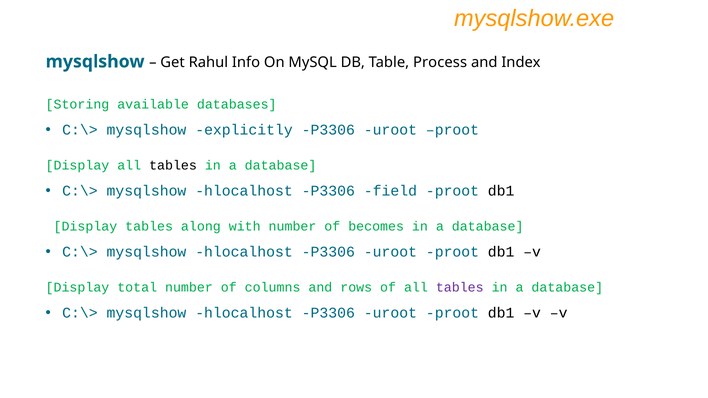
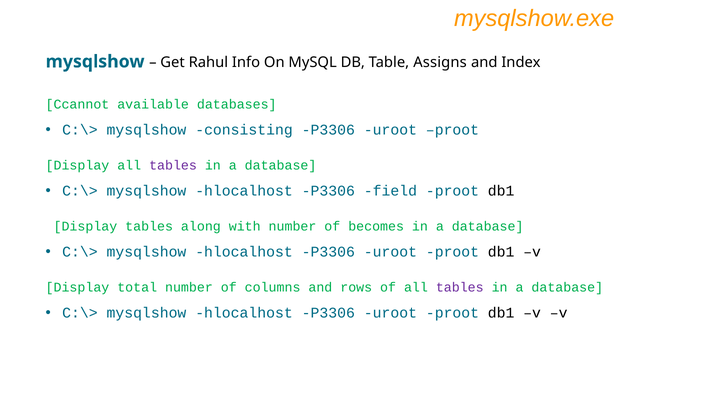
Process: Process -> Assigns
Storing: Storing -> Ccannot
explicitly: explicitly -> consisting
tables at (173, 165) colour: black -> purple
